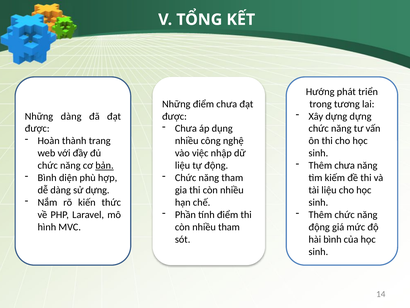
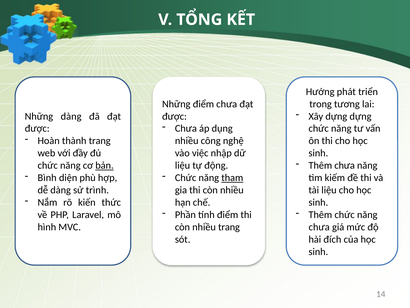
tham at (232, 178) underline: none -> present
sử dựng: dựng -> trình
nhiều tham: tham -> trang
động at (319, 227): động -> chưa
hài bình: bình -> đích
